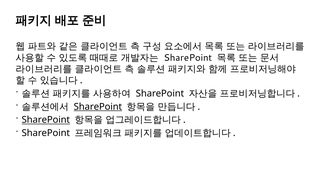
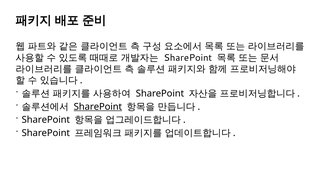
SharePoint at (46, 120) underline: present -> none
